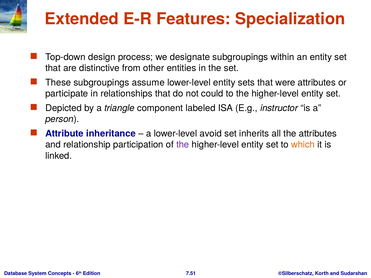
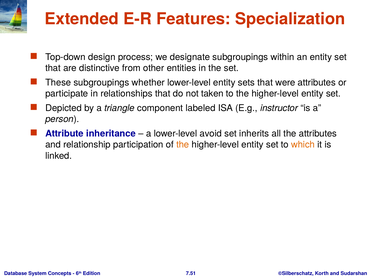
assume: assume -> whether
could: could -> taken
the at (183, 145) colour: purple -> orange
